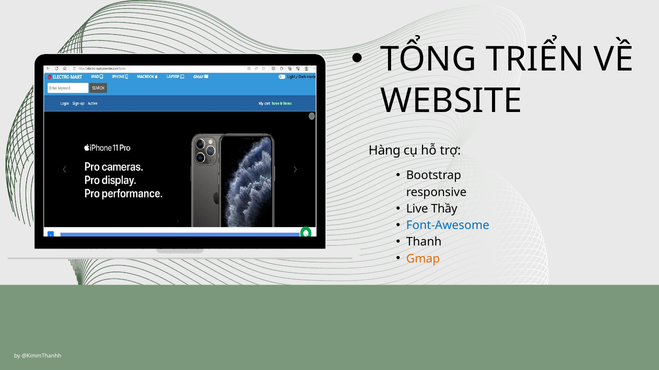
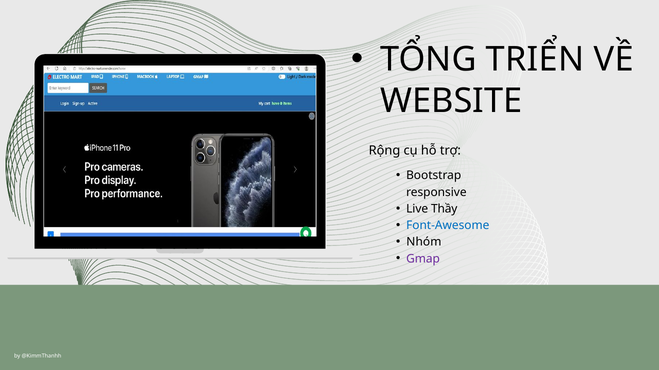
Hàng: Hàng -> Rộng
Thanh: Thanh -> Nhóm
Gmap colour: orange -> purple
